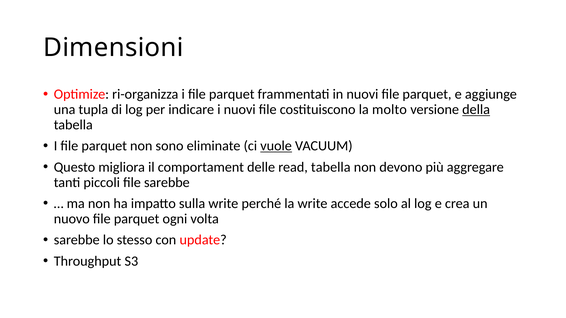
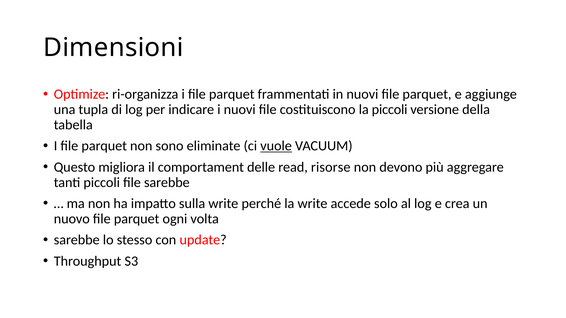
la molto: molto -> piccoli
della underline: present -> none
read tabella: tabella -> risorse
